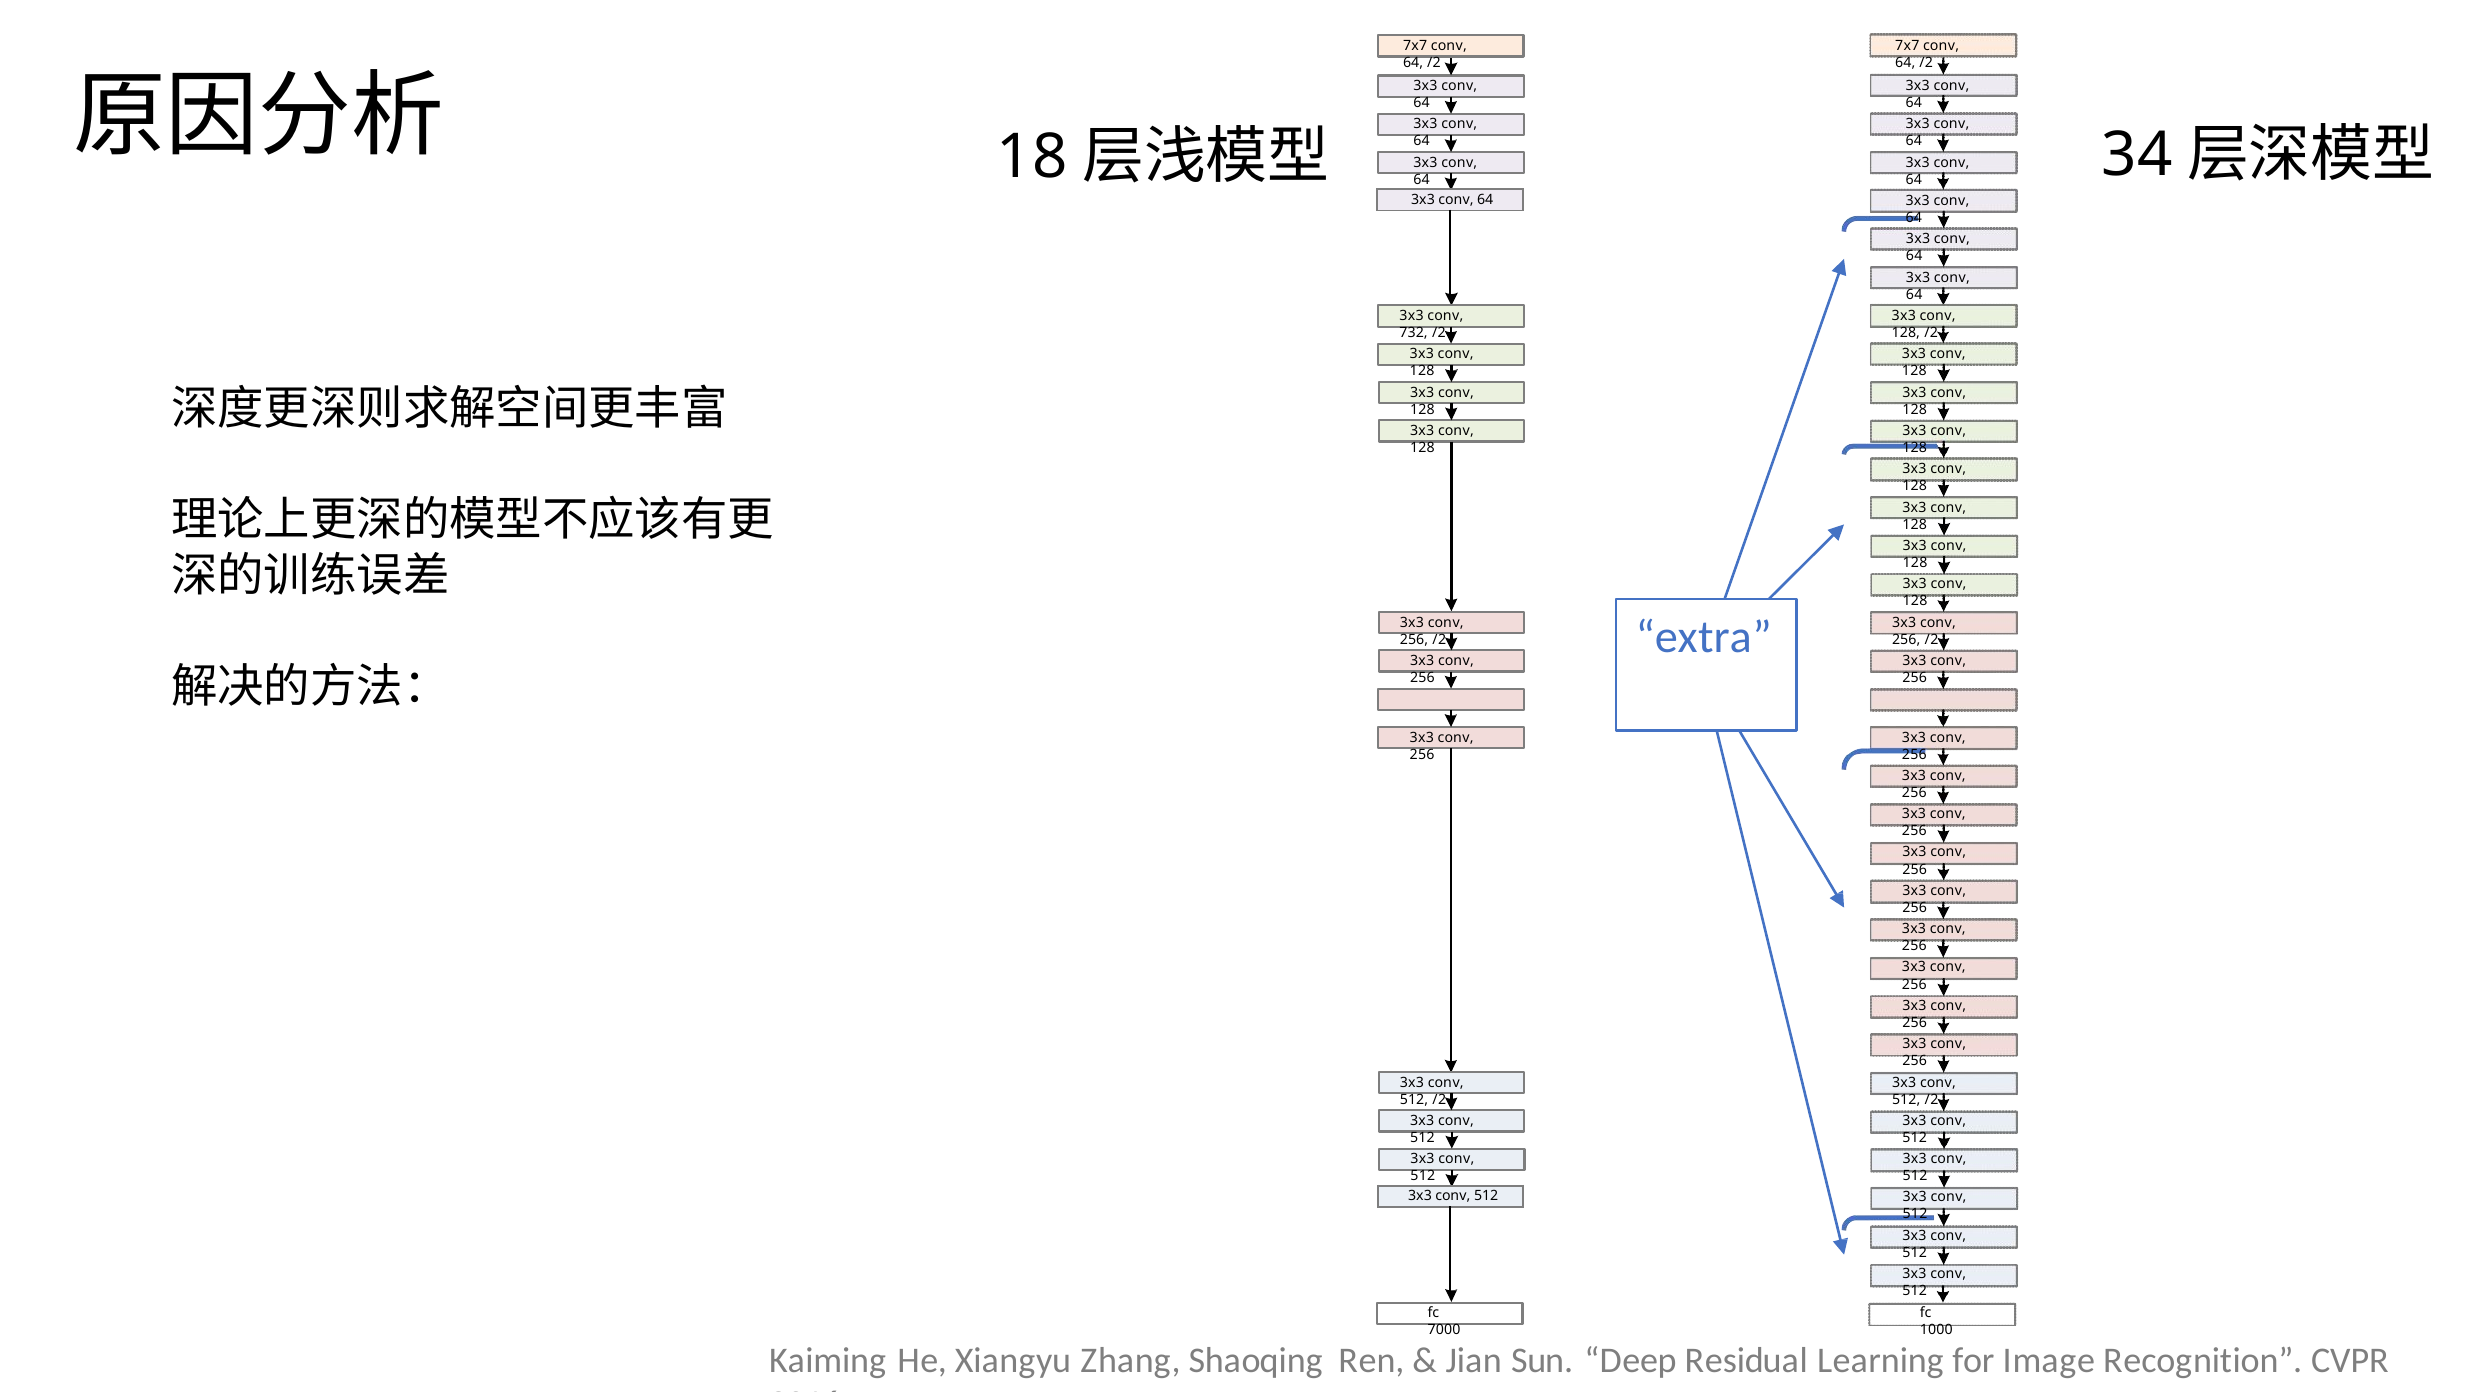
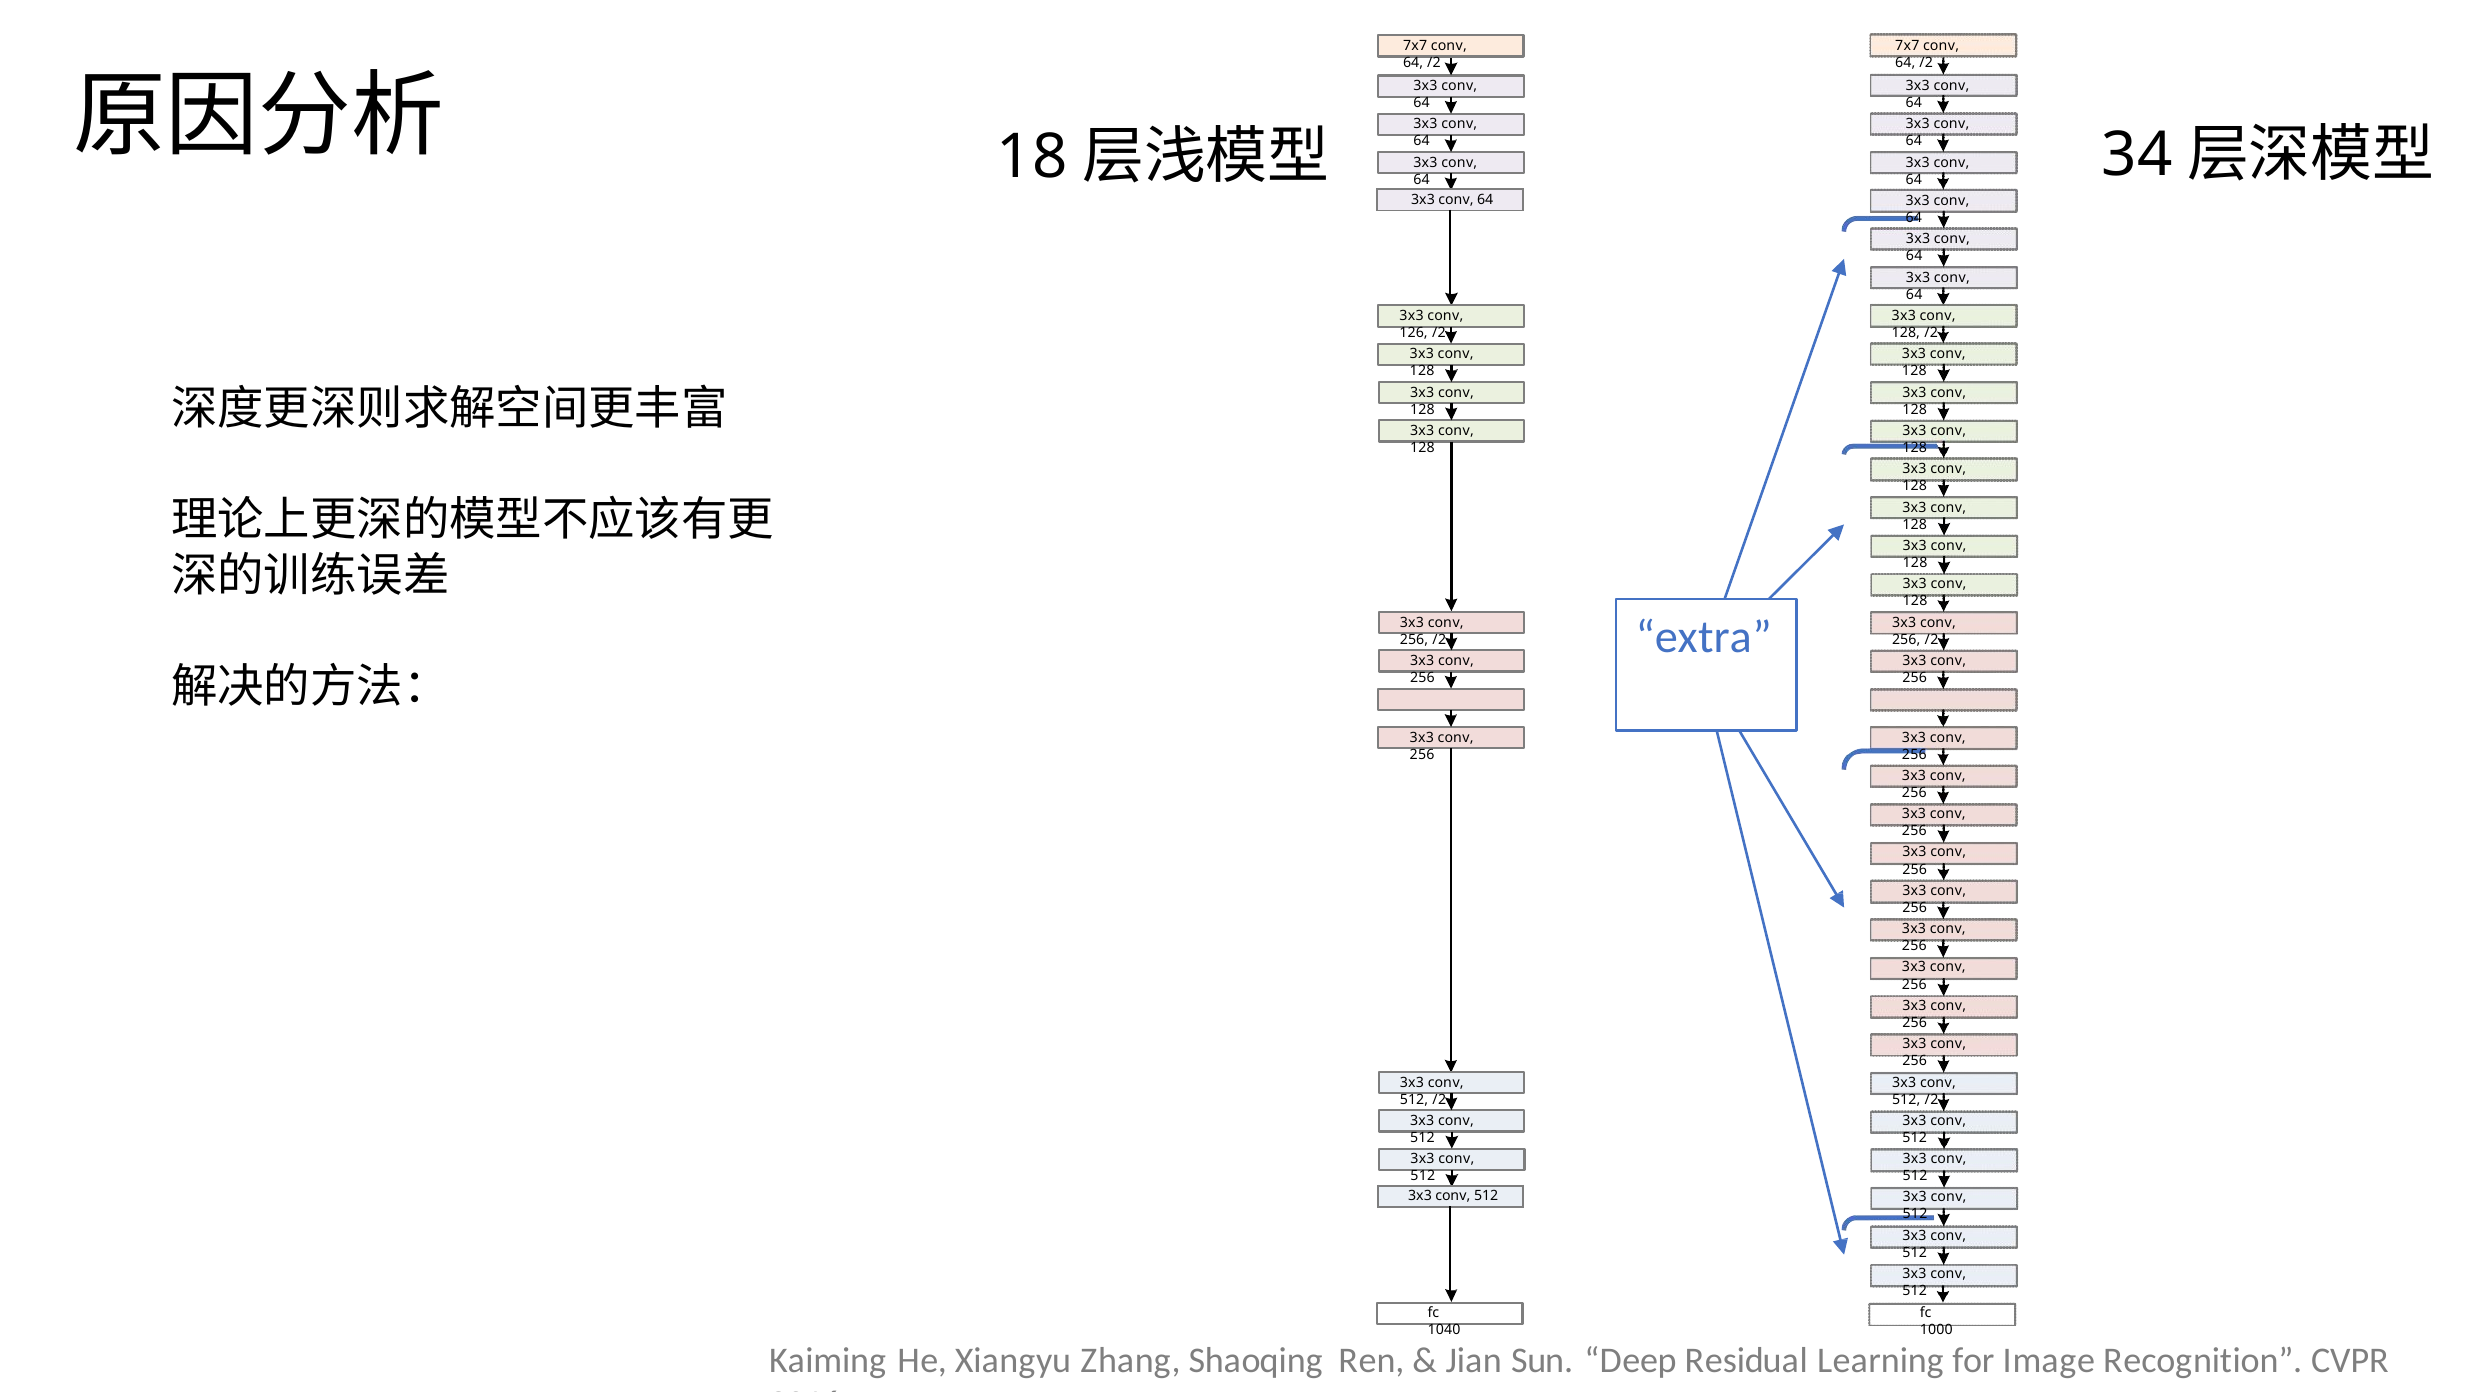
732: 732 -> 126
7000: 7000 -> 1040
